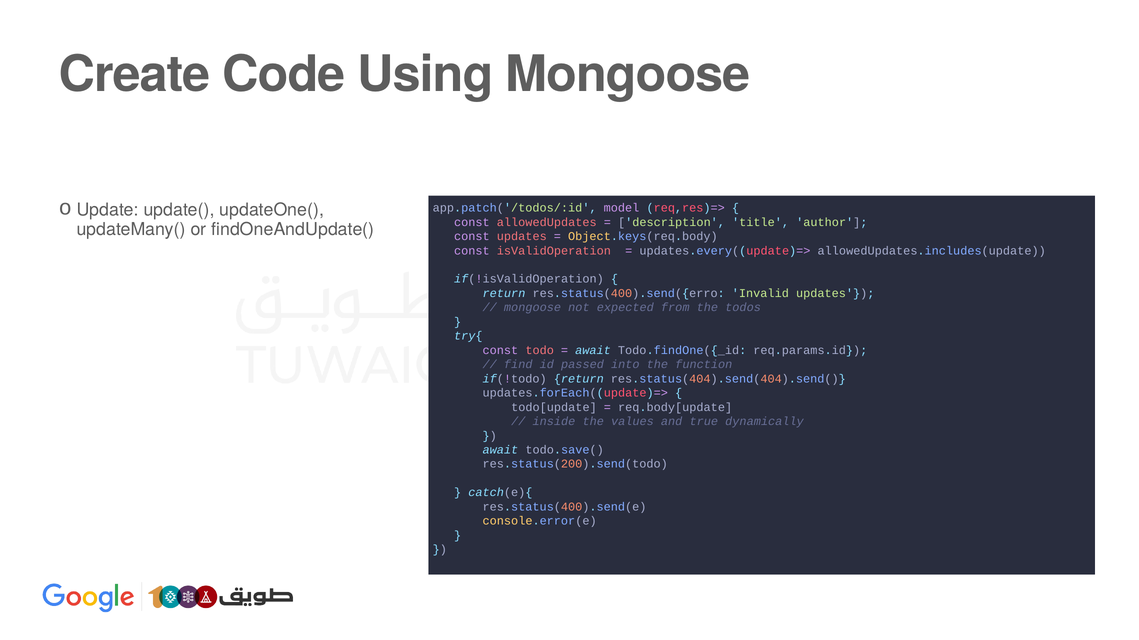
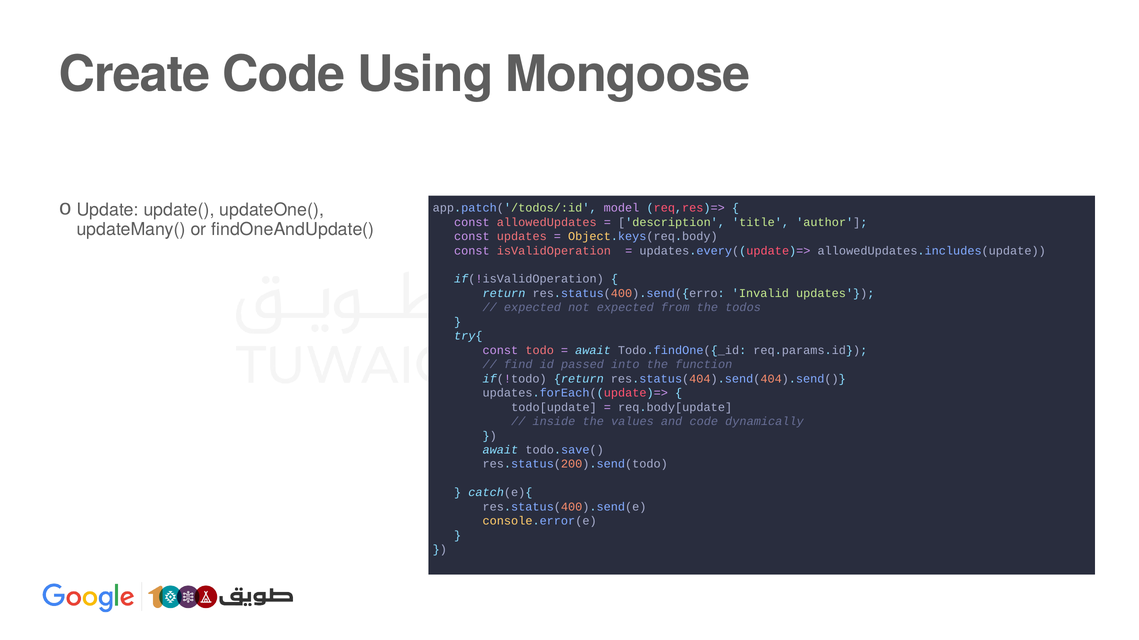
mongoose at (533, 308): mongoose -> expected
and true: true -> code
